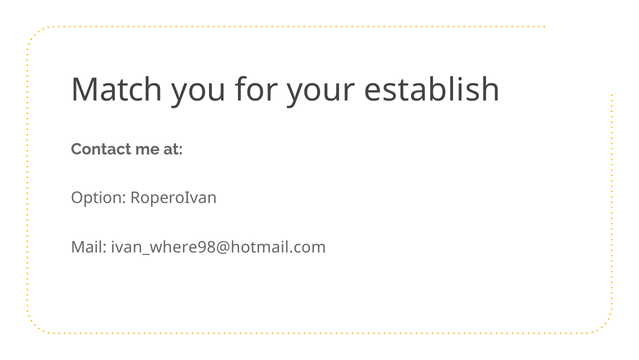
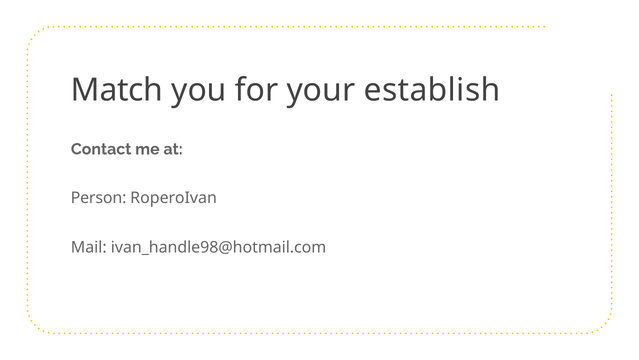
Option: Option -> Person
ivan_where98@hotmail.com: ivan_where98@hotmail.com -> ivan_handle98@hotmail.com
